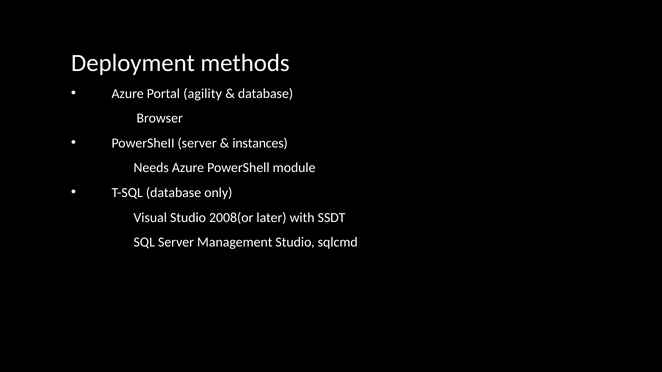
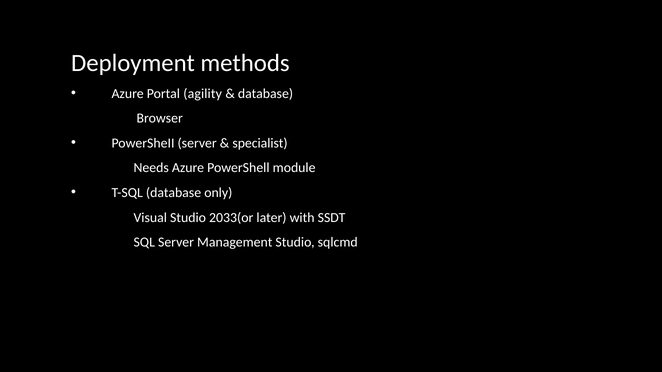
instances: instances -> specialist
2008(or: 2008(or -> 2033(or
